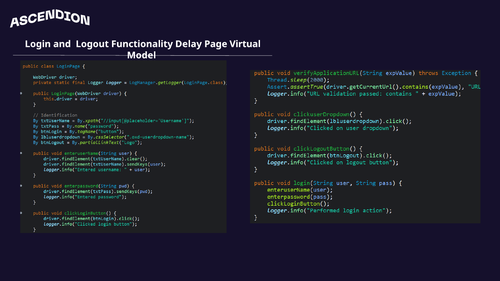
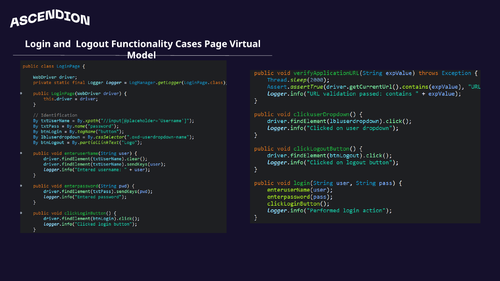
Delay: Delay -> Cases
